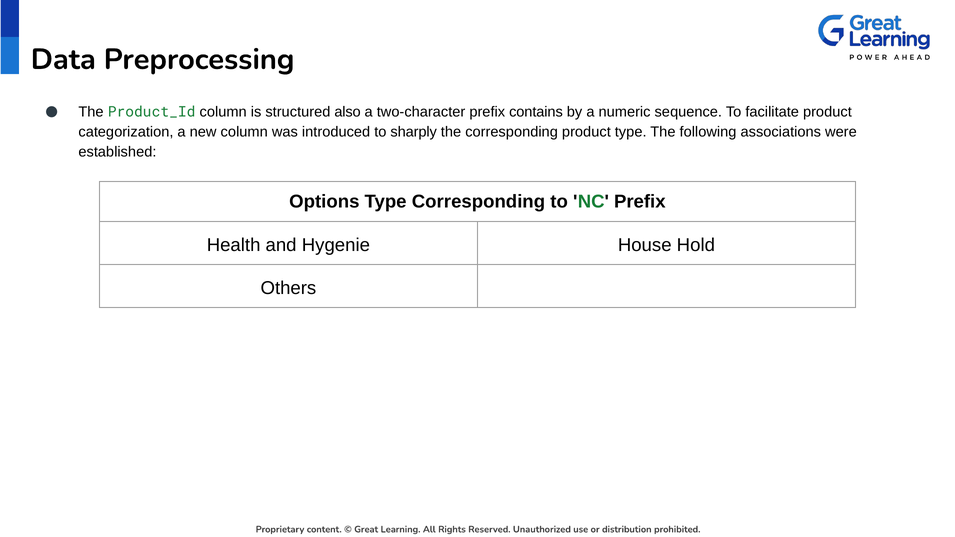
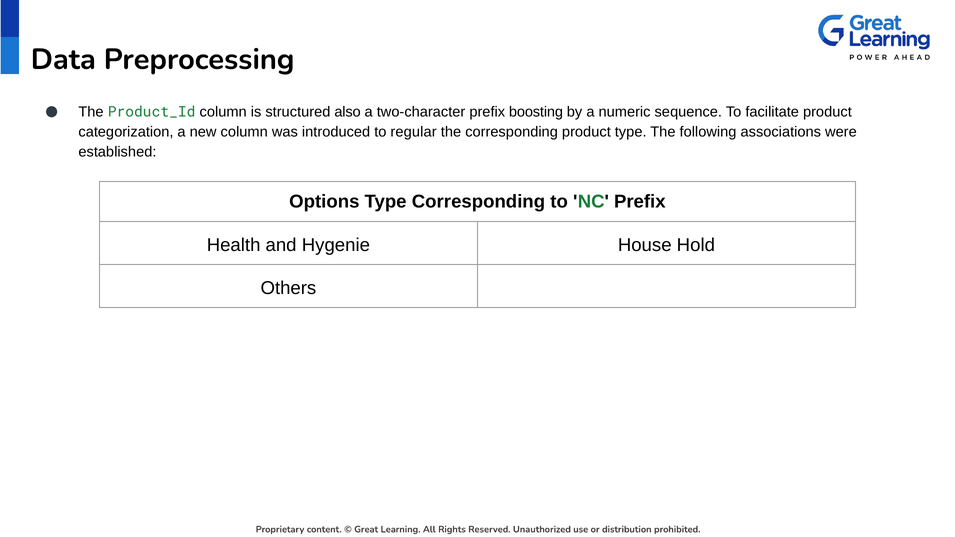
contains: contains -> boosting
sharply: sharply -> regular
